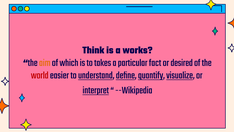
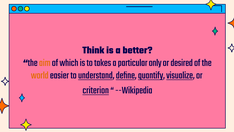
works: works -> better
fact: fact -> only
world colour: red -> orange
interpret: interpret -> criterion
